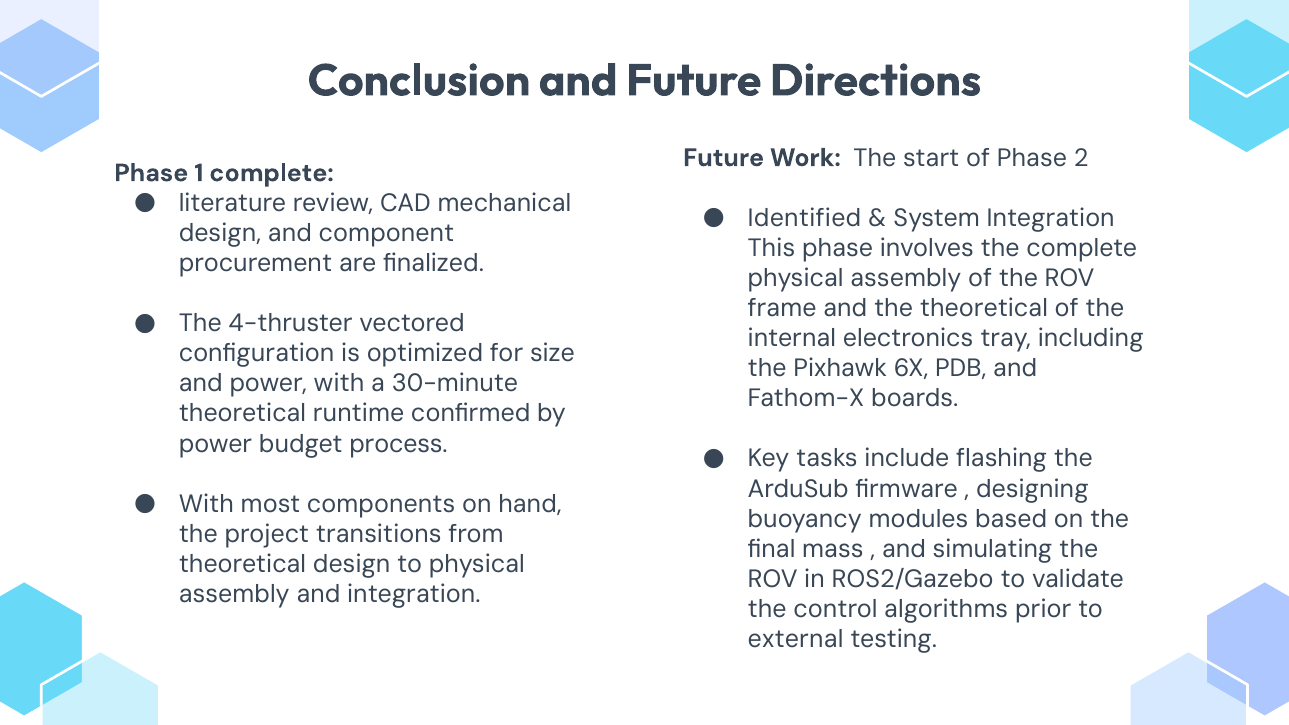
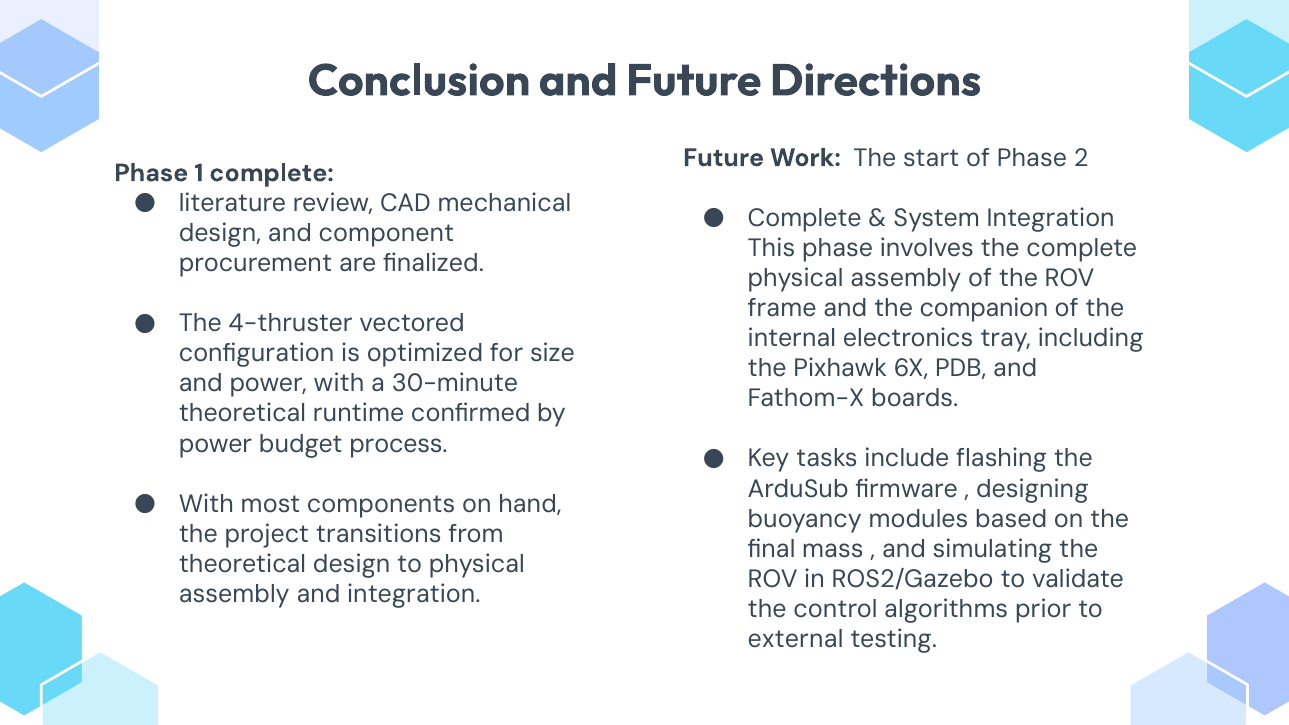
Identified at (805, 218): Identified -> Complete
the theoretical: theoretical -> companion
